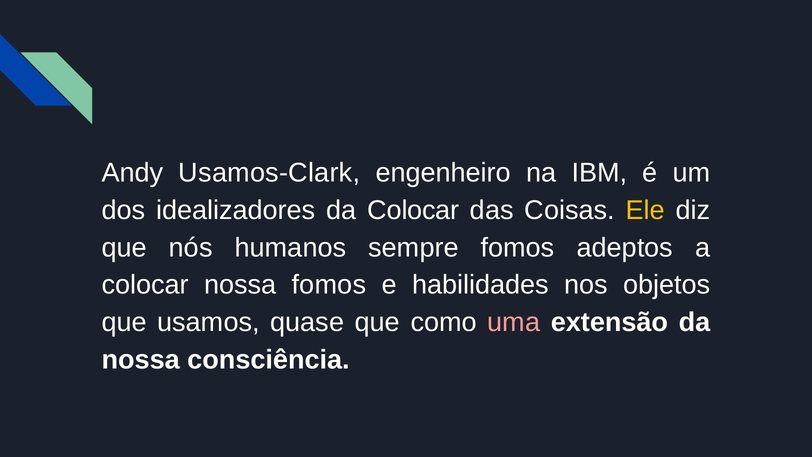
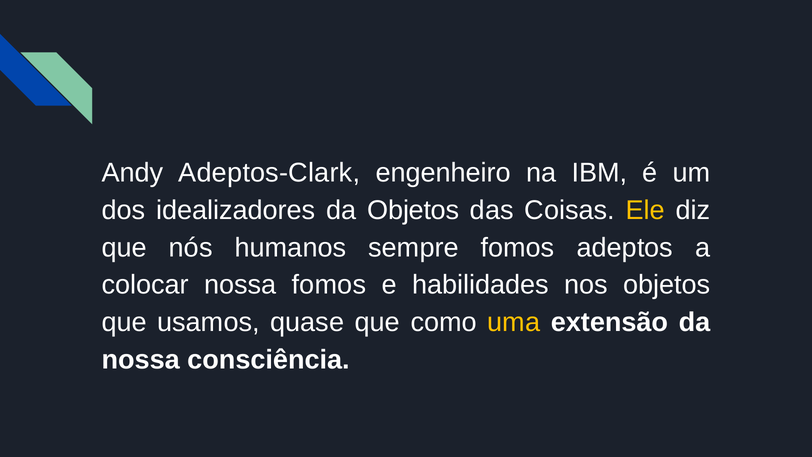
Usamos-Clark: Usamos-Clark -> Adeptos-Clark
da Colocar: Colocar -> Objetos
uma colour: pink -> yellow
